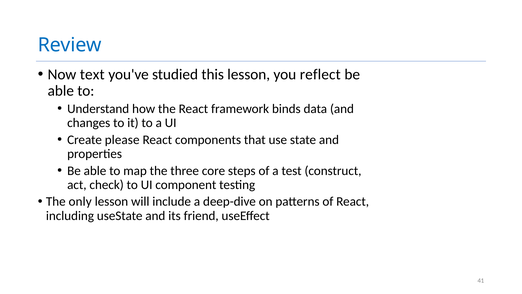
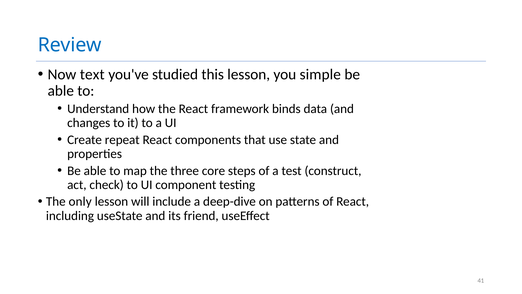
reflect: reflect -> simple
please: please -> repeat
